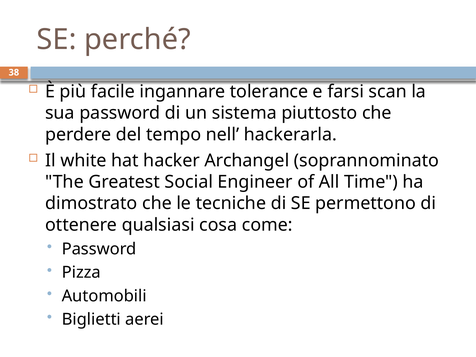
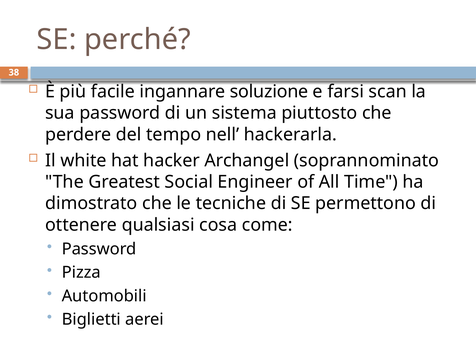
tolerance: tolerance -> soluzione
